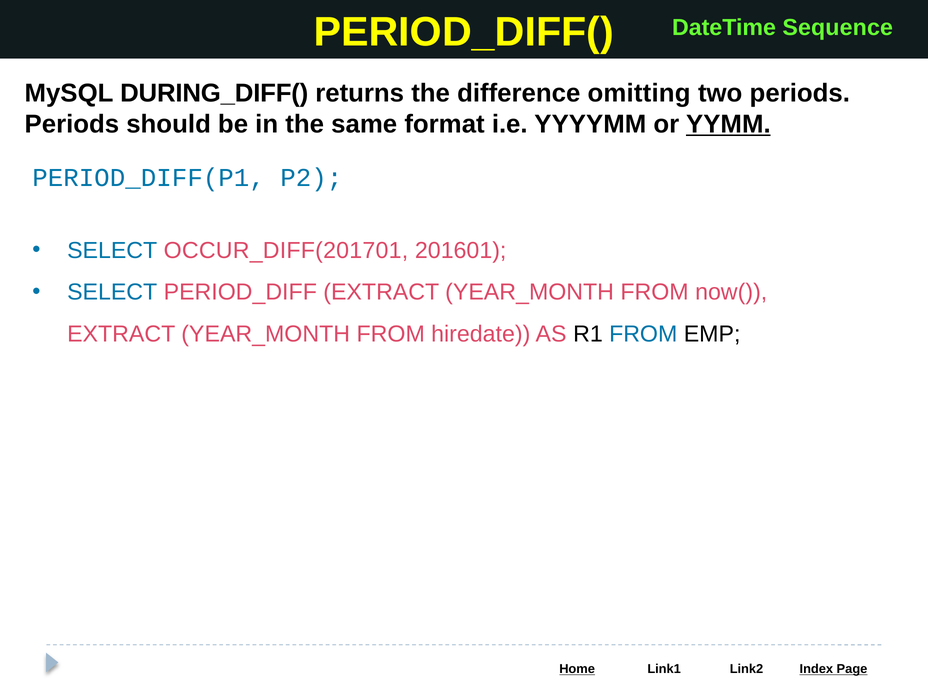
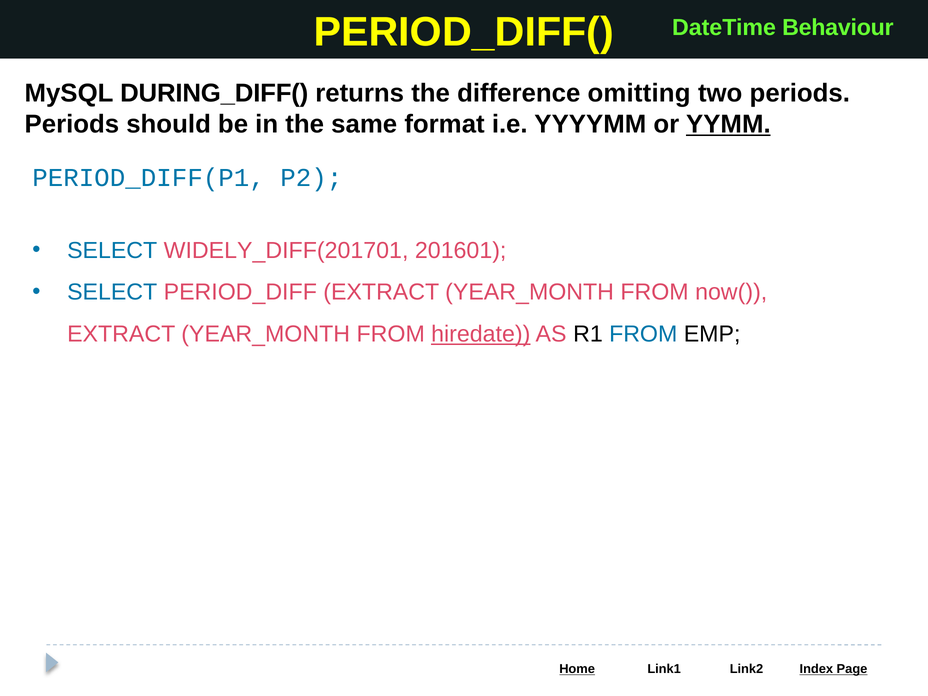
Sequence: Sequence -> Behaviour
OCCUR_DIFF(201701: OCCUR_DIFF(201701 -> WIDELY_DIFF(201701
hiredate underline: none -> present
